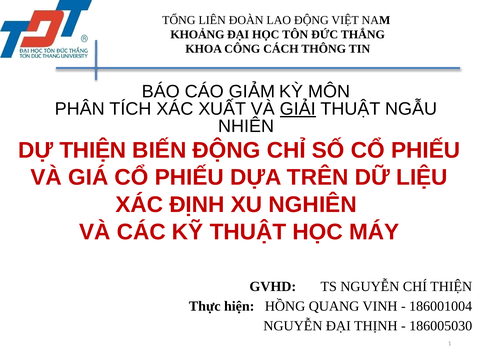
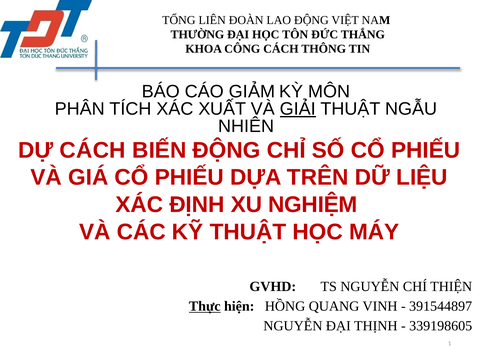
KHOẢNG: KHOẢNG -> THƯỜNG
DỰ THIỆN: THIỆN -> CÁCH
NGHIÊN: NGHIÊN -> NGHIỆM
Thực underline: none -> present
186001004: 186001004 -> 391544897
186005030: 186005030 -> 339198605
